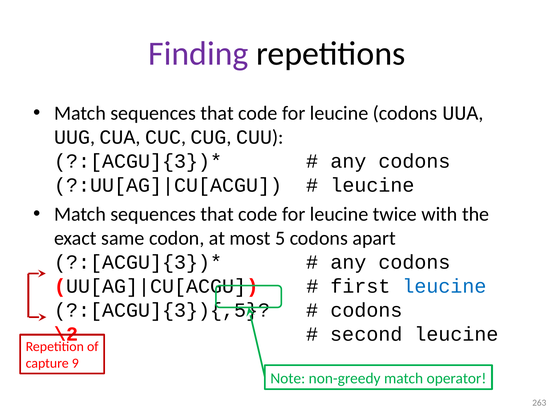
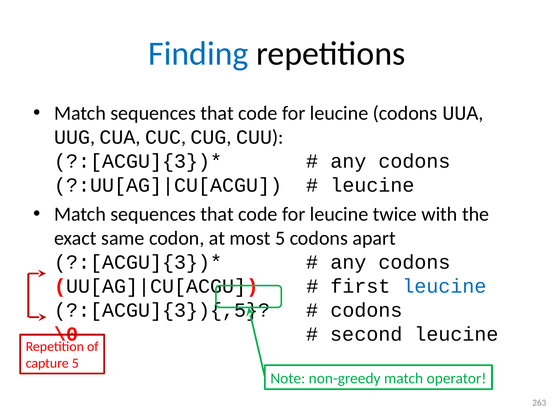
Finding colour: purple -> blue
\2: \2 -> \0
capture 9: 9 -> 5
